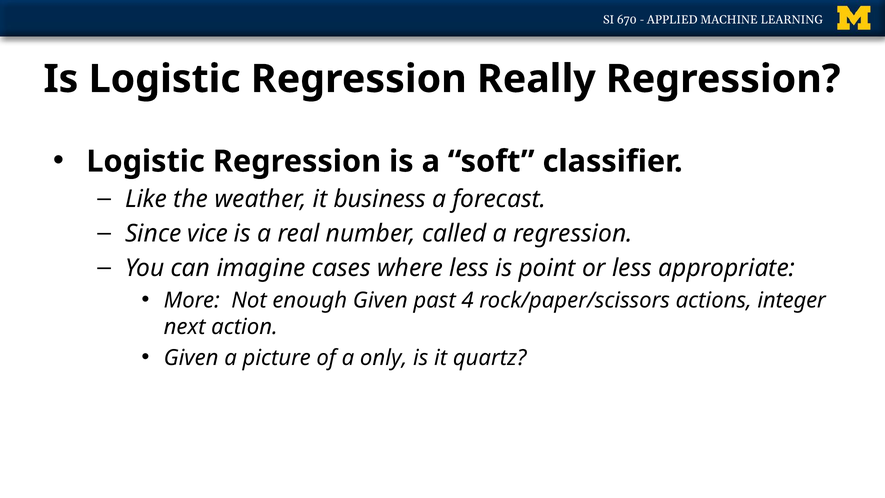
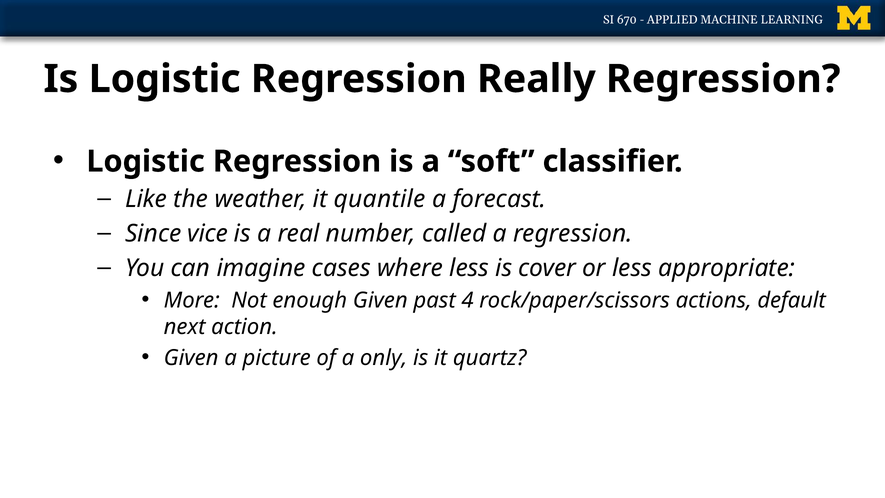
business: business -> quantile
point: point -> cover
integer: integer -> default
